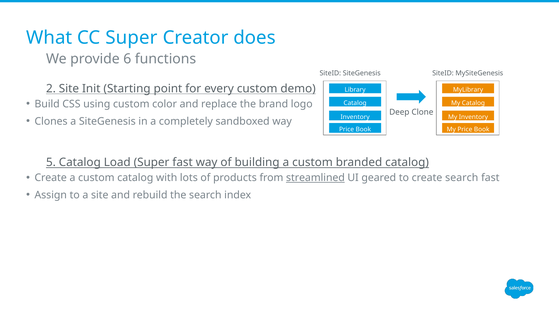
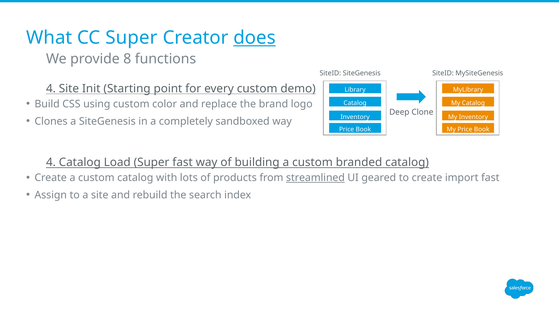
does underline: none -> present
6: 6 -> 8
2 at (51, 89): 2 -> 4
5 at (51, 163): 5 -> 4
create search: search -> import
